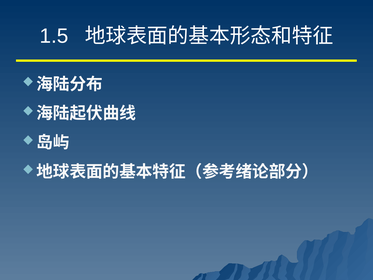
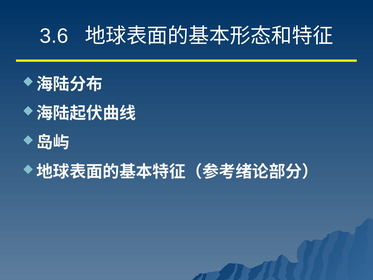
1.5: 1.5 -> 3.6
